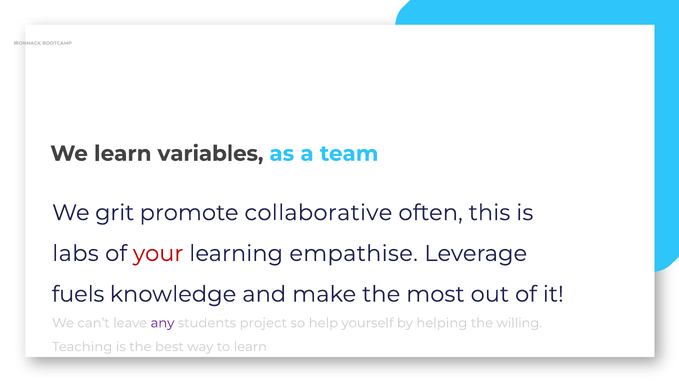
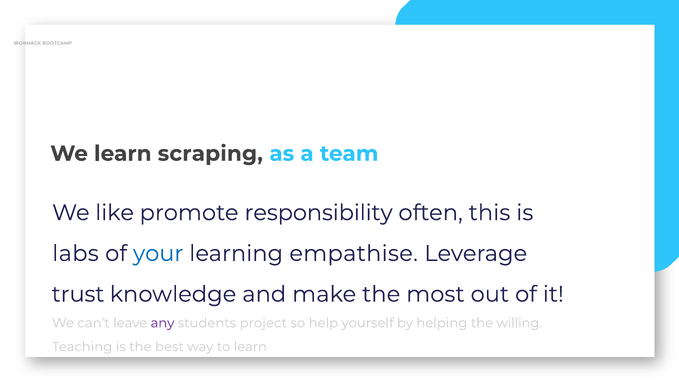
variables: variables -> scraping
grit: grit -> like
collaborative: collaborative -> responsibility
your colour: red -> blue
fuels: fuels -> trust
